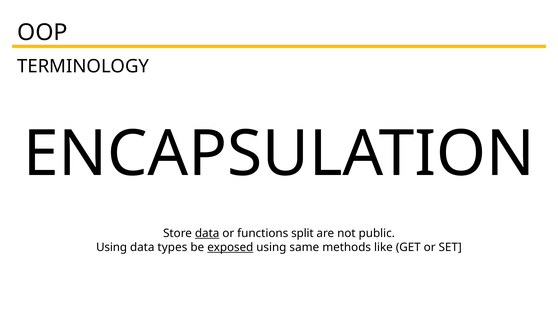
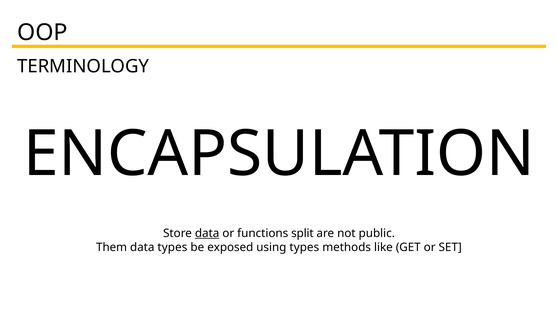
Using at (112, 247): Using -> Them
exposed underline: present -> none
using same: same -> types
